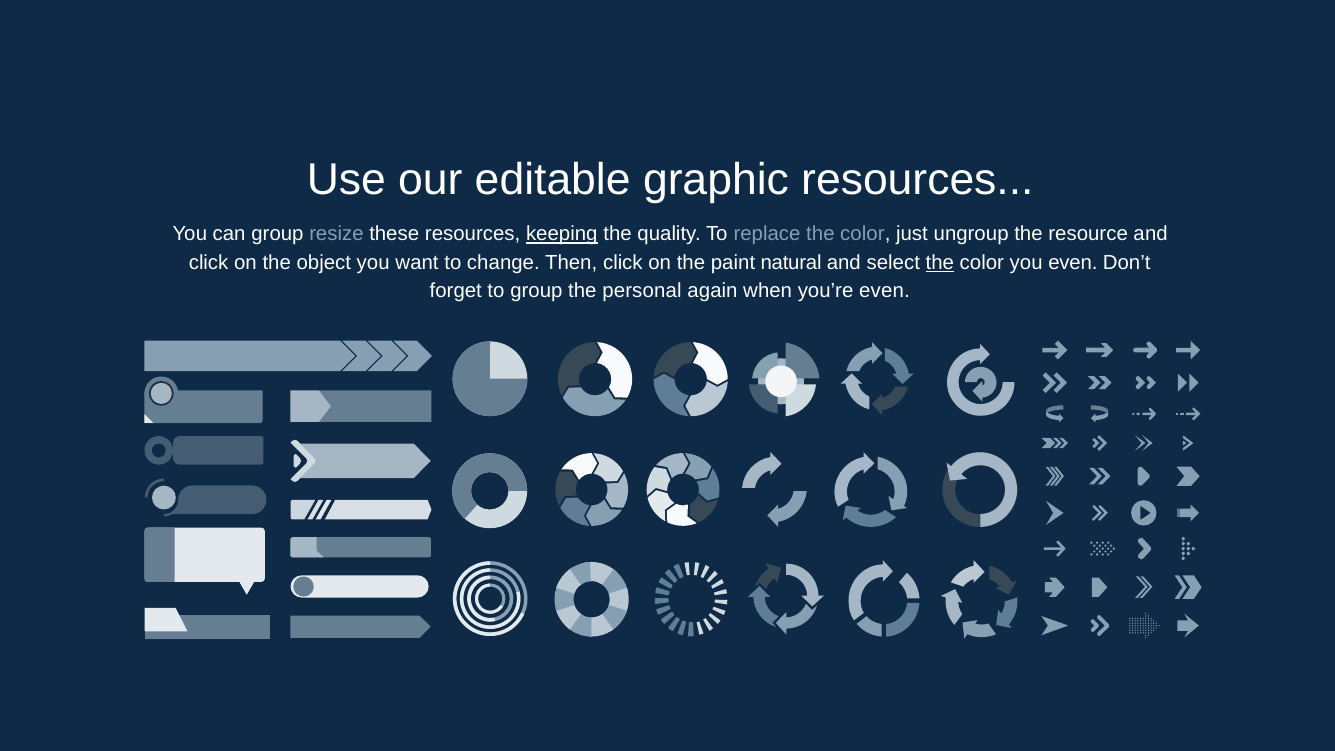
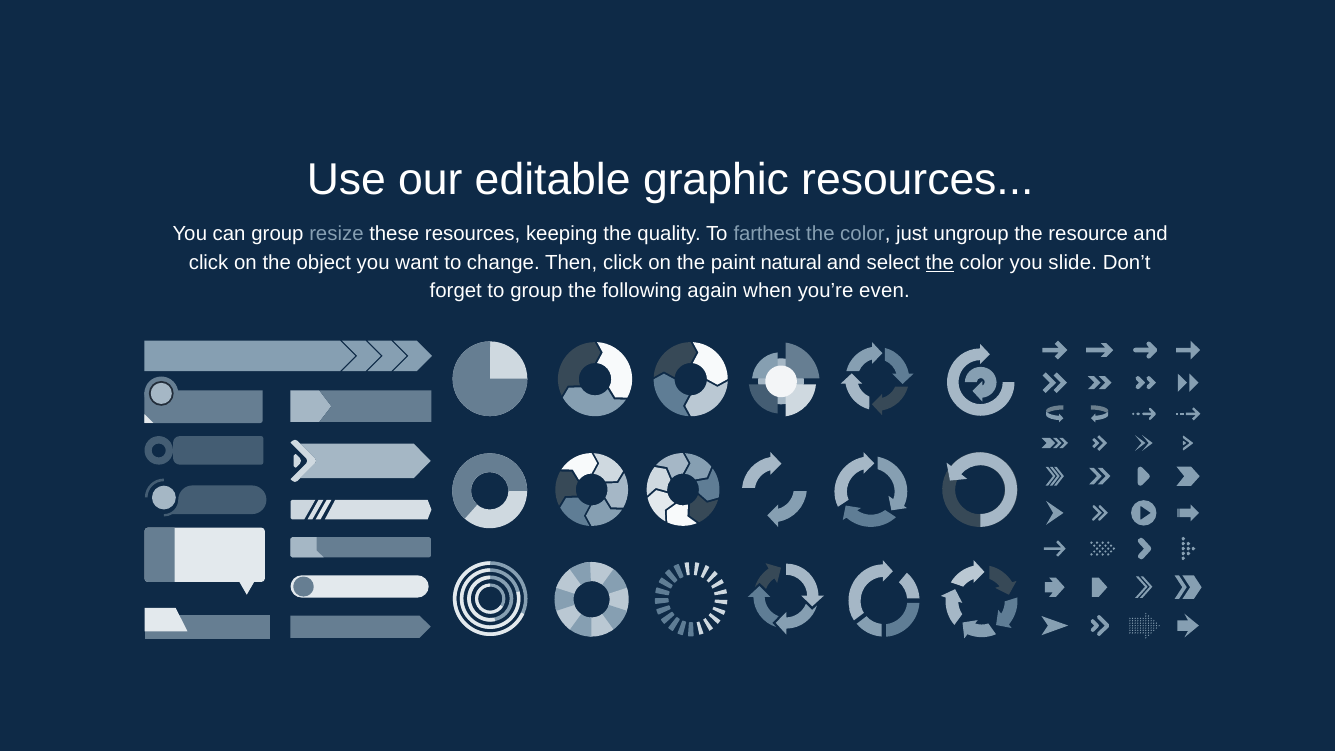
keeping underline: present -> none
replace: replace -> farthest
you even: even -> slide
personal: personal -> following
